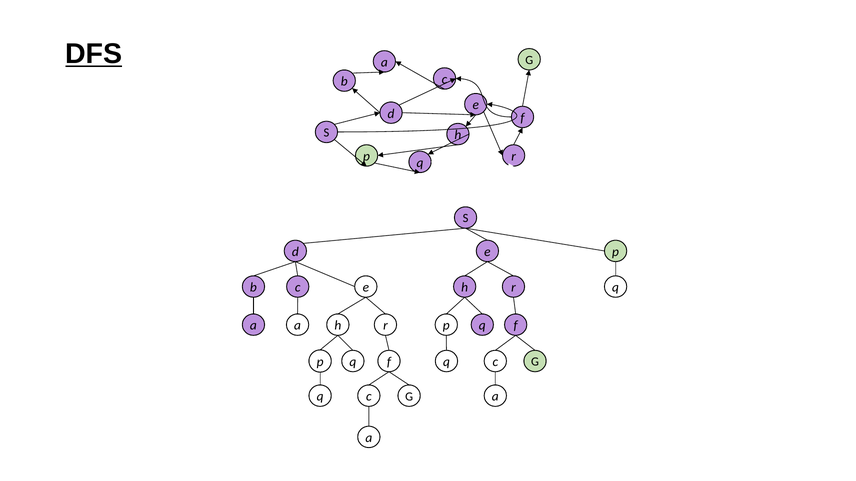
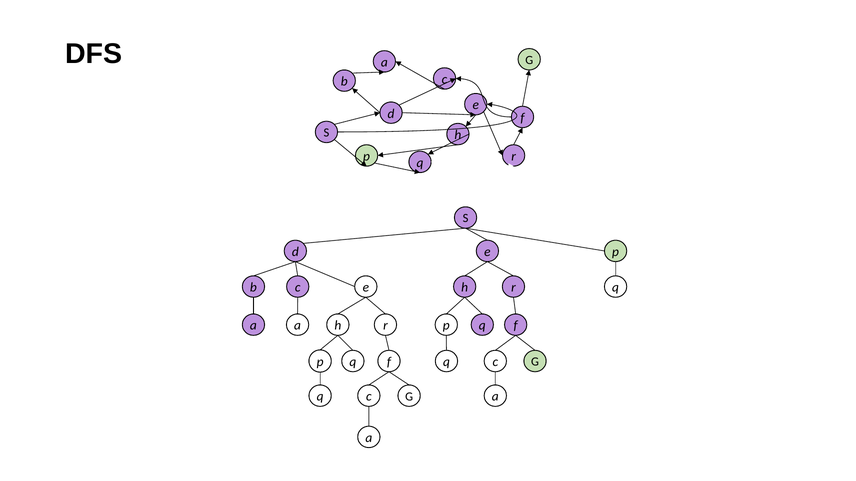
DFS underline: present -> none
